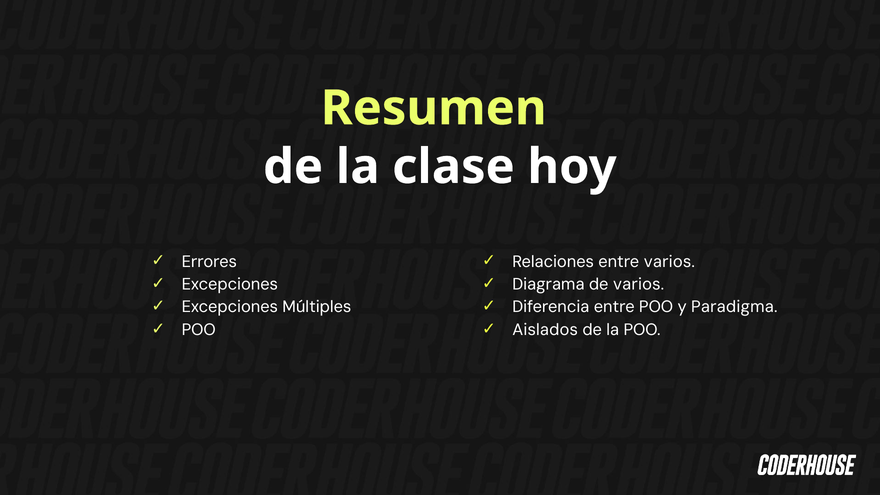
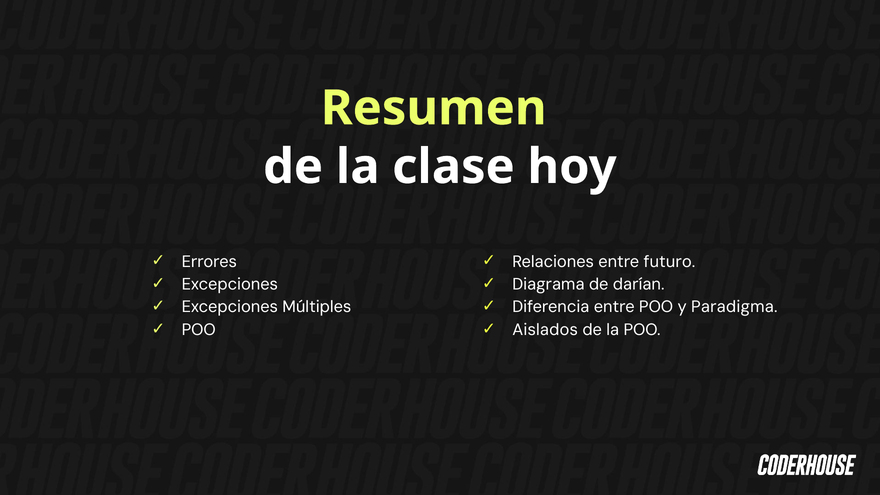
entre varios: varios -> futuro
de varios: varios -> darían
